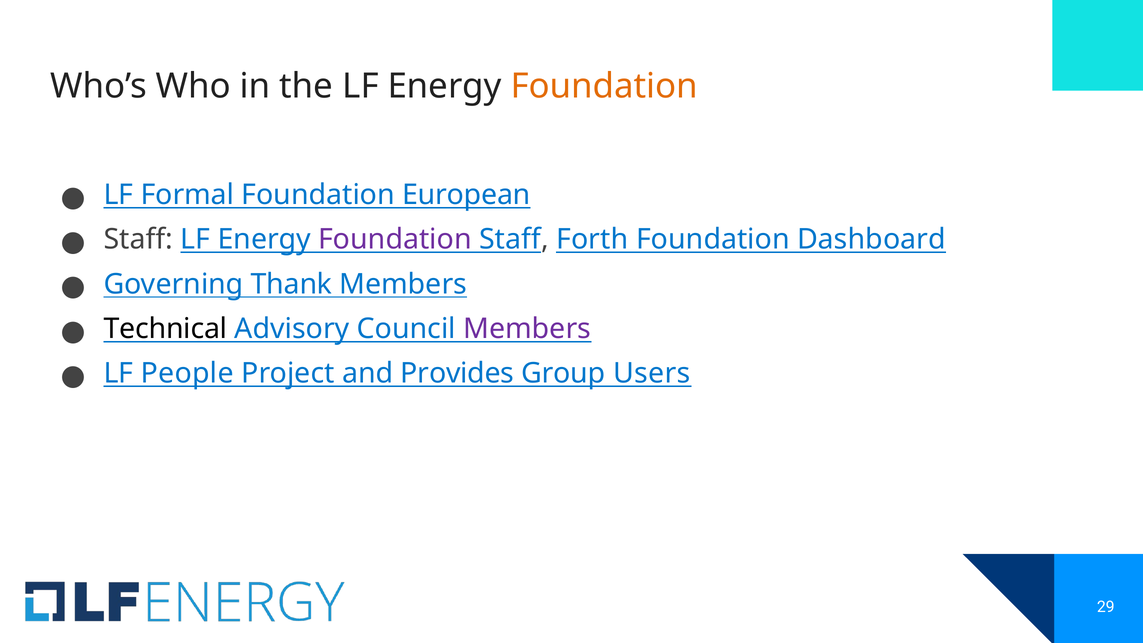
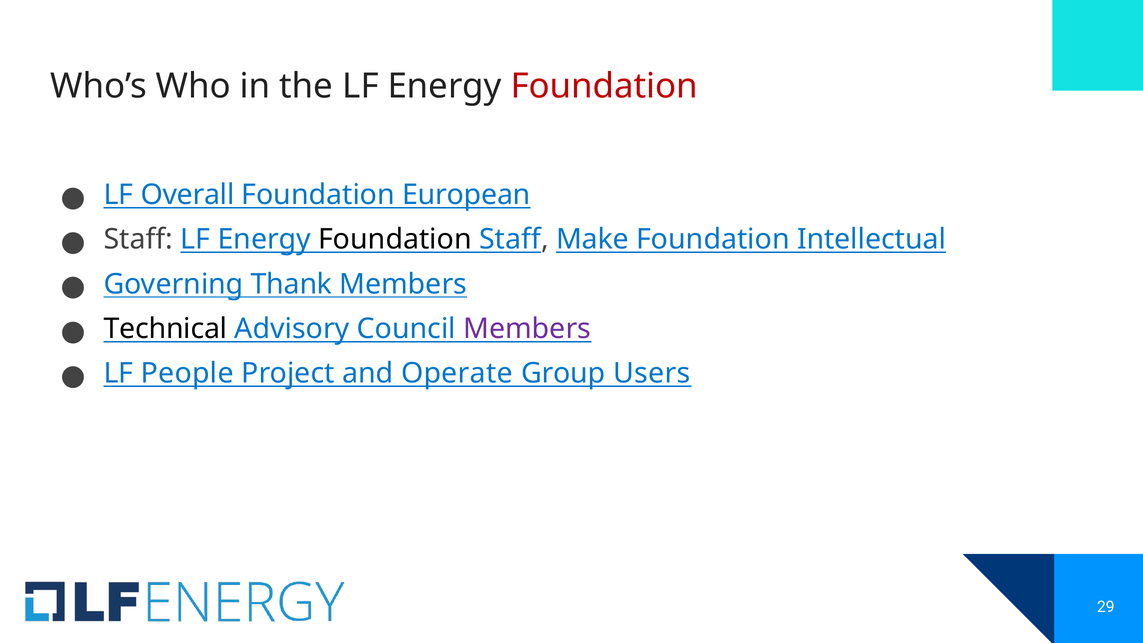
Foundation at (604, 86) colour: orange -> red
Formal: Formal -> Overall
Foundation at (395, 239) colour: purple -> black
Forth: Forth -> Make
Dashboard: Dashboard -> Intellectual
Provides: Provides -> Operate
